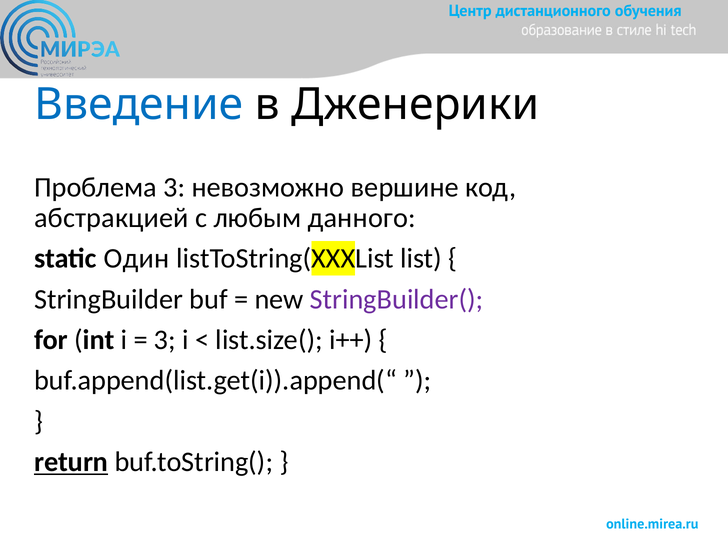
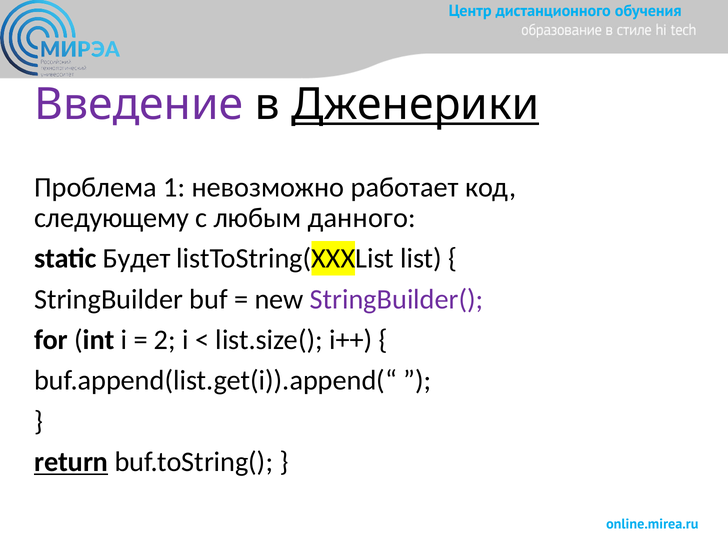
Введение colour: blue -> purple
Дженерики underline: none -> present
Проблема 3: 3 -> 1
вершине: вершине -> работает
абстракцией: абстракцией -> следующему
Один: Один -> Будет
3 at (165, 340): 3 -> 2
